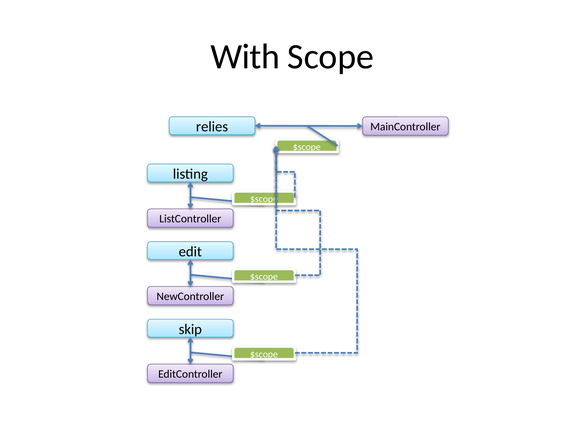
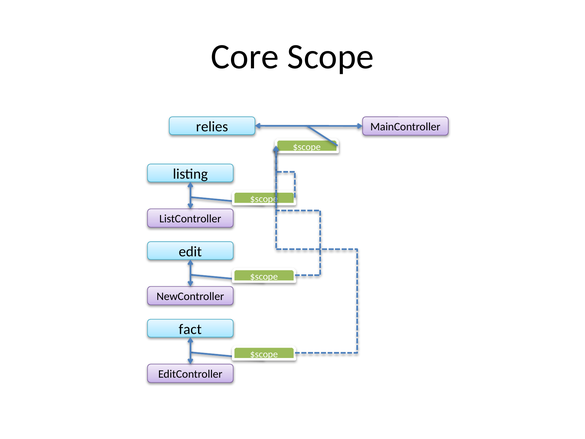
With: With -> Core
skip: skip -> fact
